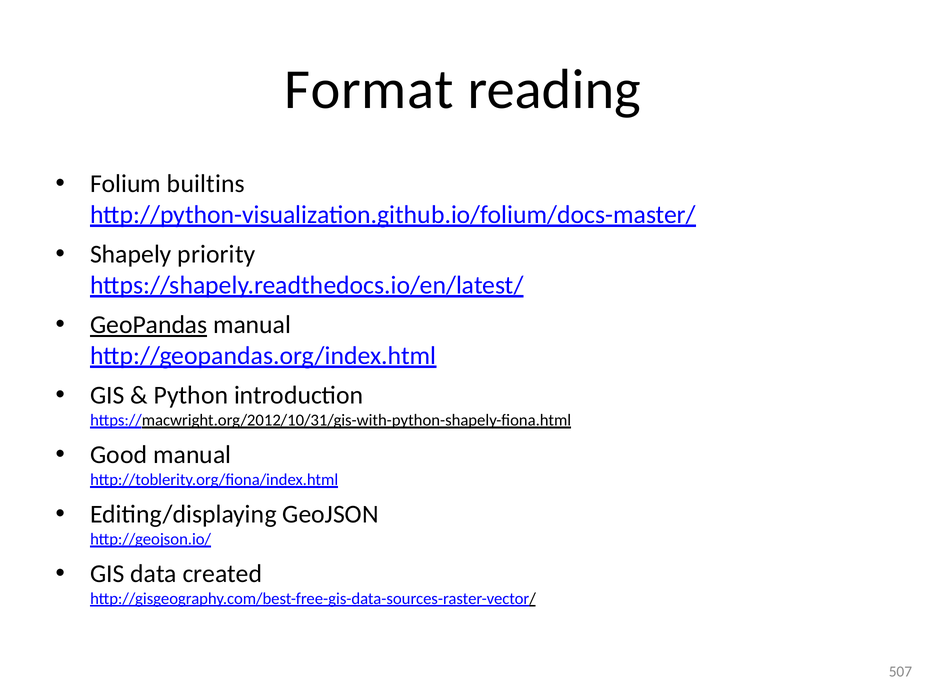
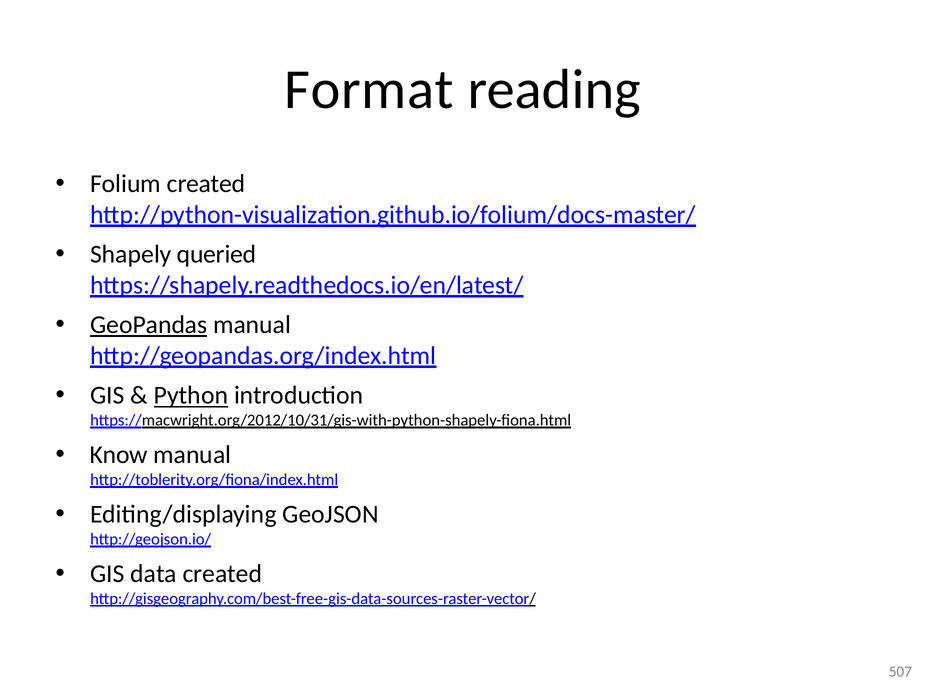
Folium builtins: builtins -> created
priority: priority -> queried
Python underline: none -> present
Good: Good -> Know
